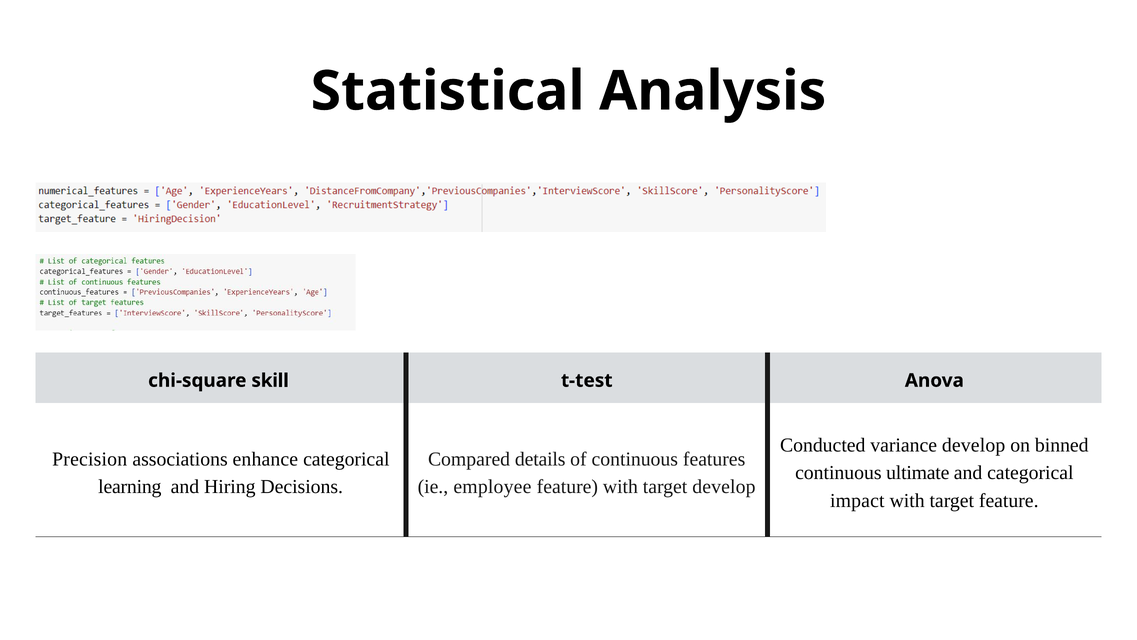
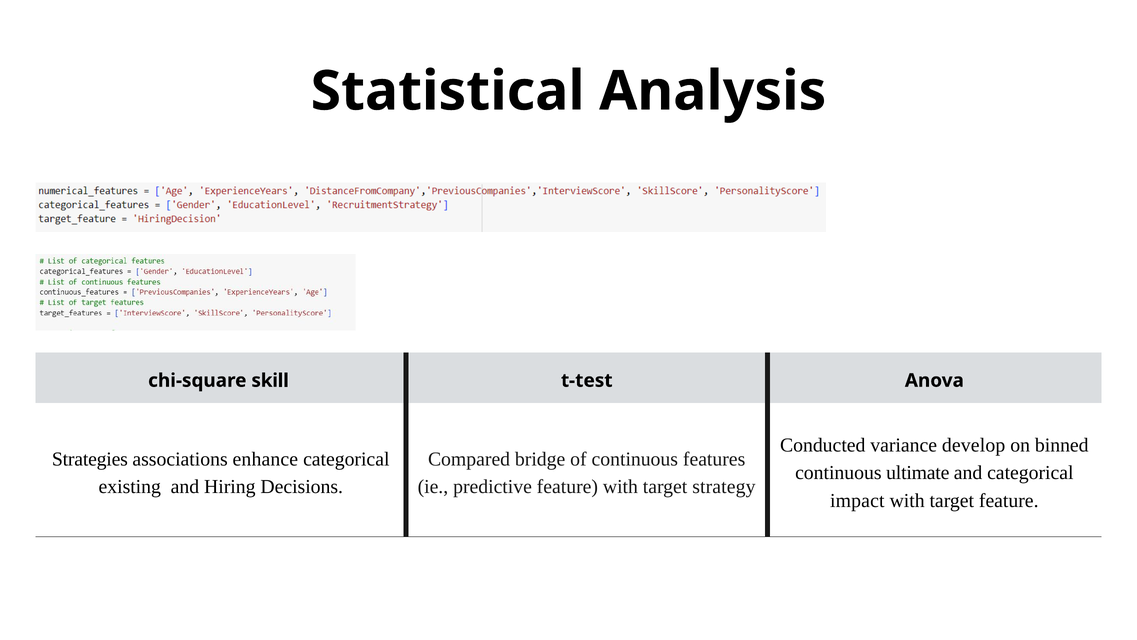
Precision: Precision -> Strategies
details: details -> bridge
learning: learning -> existing
employee: employee -> predictive
target develop: develop -> strategy
